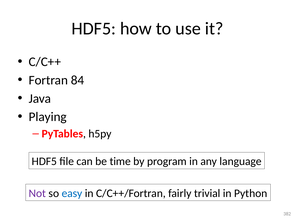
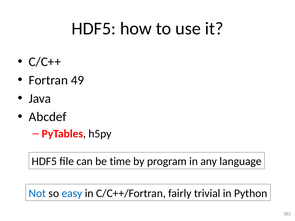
84: 84 -> 49
Playing: Playing -> Abcdef
Not colour: purple -> blue
